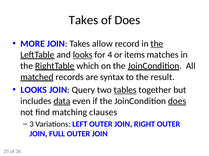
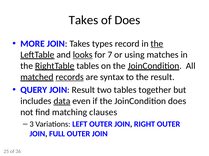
allow: allow -> types
4: 4 -> 7
items: items -> using
which at (88, 66): which -> tables
records underline: none -> present
LOOKS at (34, 90): LOOKS -> QUERY
JOIN Query: Query -> Result
tables at (125, 90) underline: present -> none
does at (177, 102) underline: present -> none
